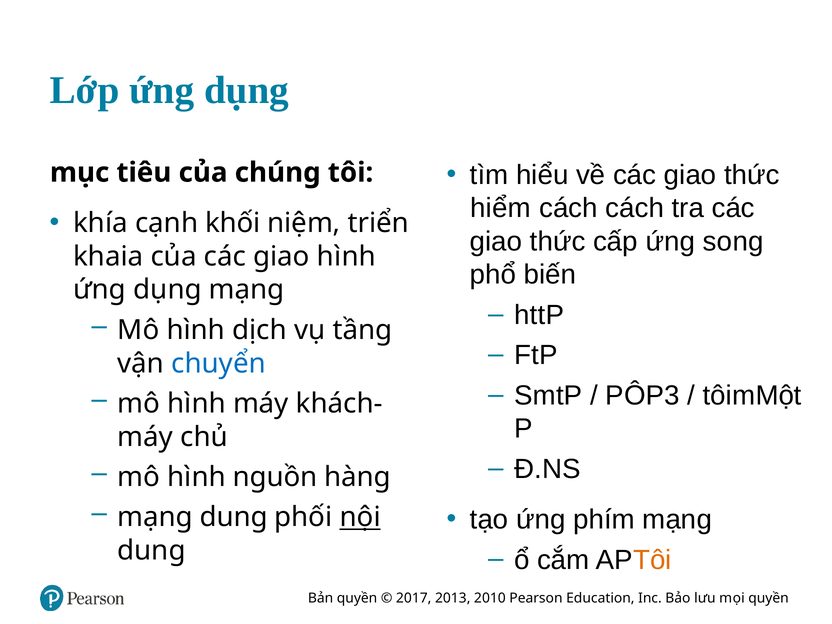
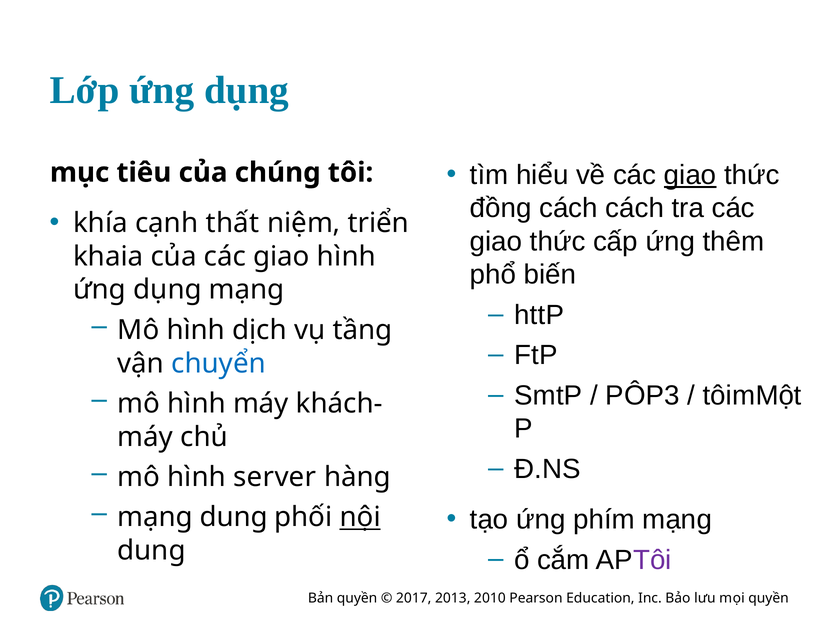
giao at (690, 175) underline: none -> present
hiểm: hiểm -> đồng
khối: khối -> thất
song: song -> thêm
nguồn: nguồn -> server
Tôi at (652, 560) colour: orange -> purple
